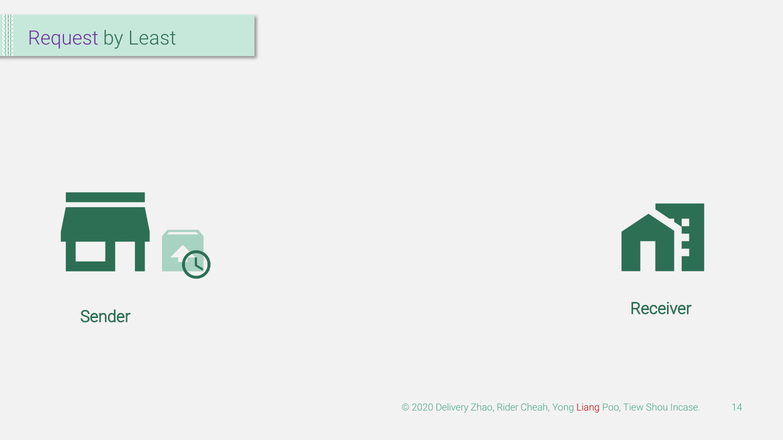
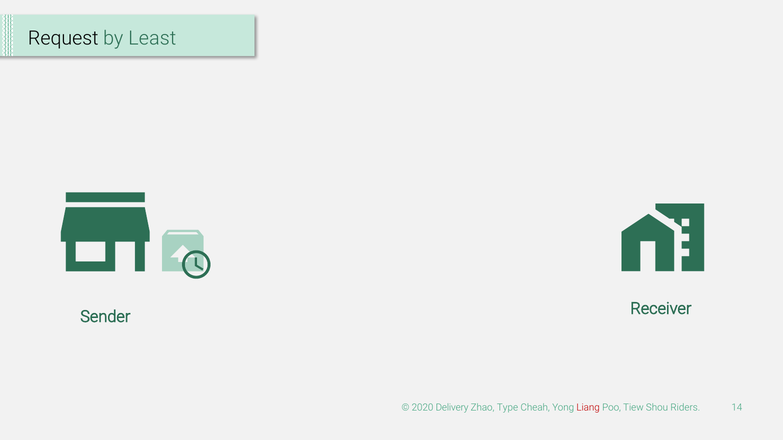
Request colour: purple -> black
Rider: Rider -> Type
Incase: Incase -> Riders
